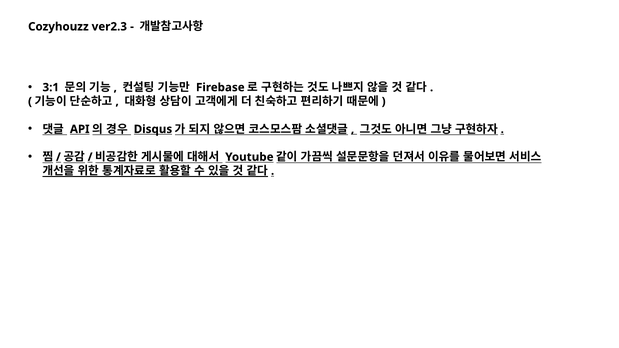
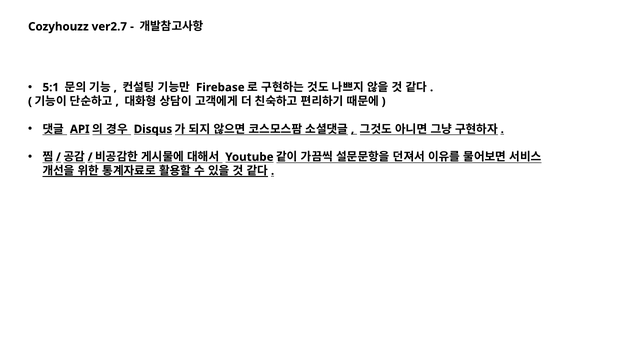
ver2.3: ver2.3 -> ver2.7
3:1: 3:1 -> 5:1
